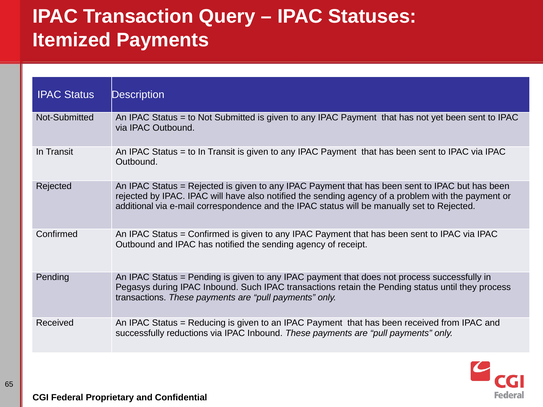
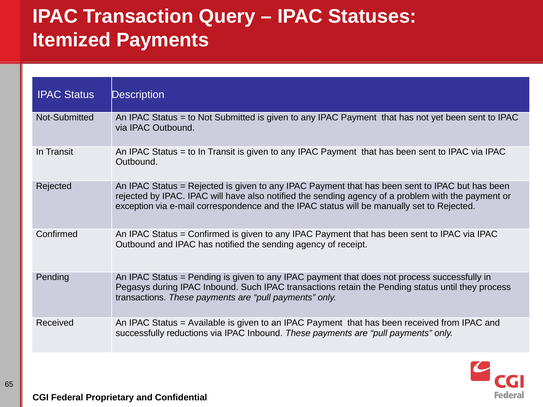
additional: additional -> exception
Reducing: Reducing -> Available
